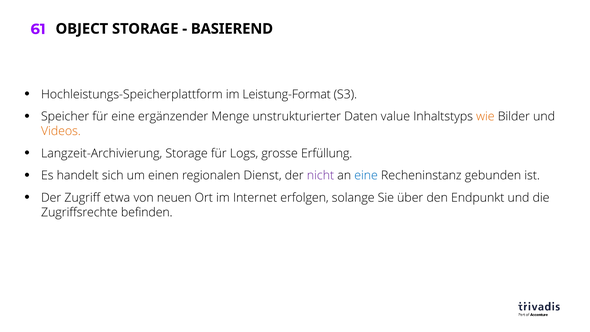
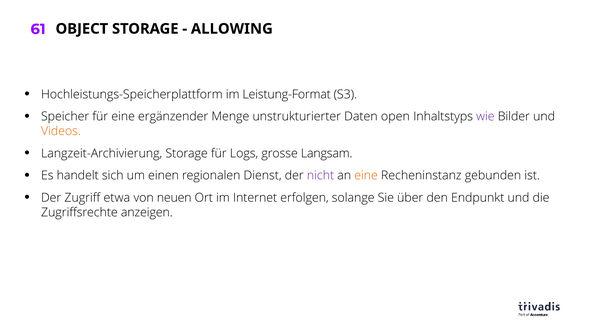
BASIEREND: BASIEREND -> ALLOWING
value: value -> open
wie colour: orange -> purple
Erfüllung: Erfüllung -> Langsam
eine at (366, 176) colour: blue -> orange
befinden: befinden -> anzeigen
